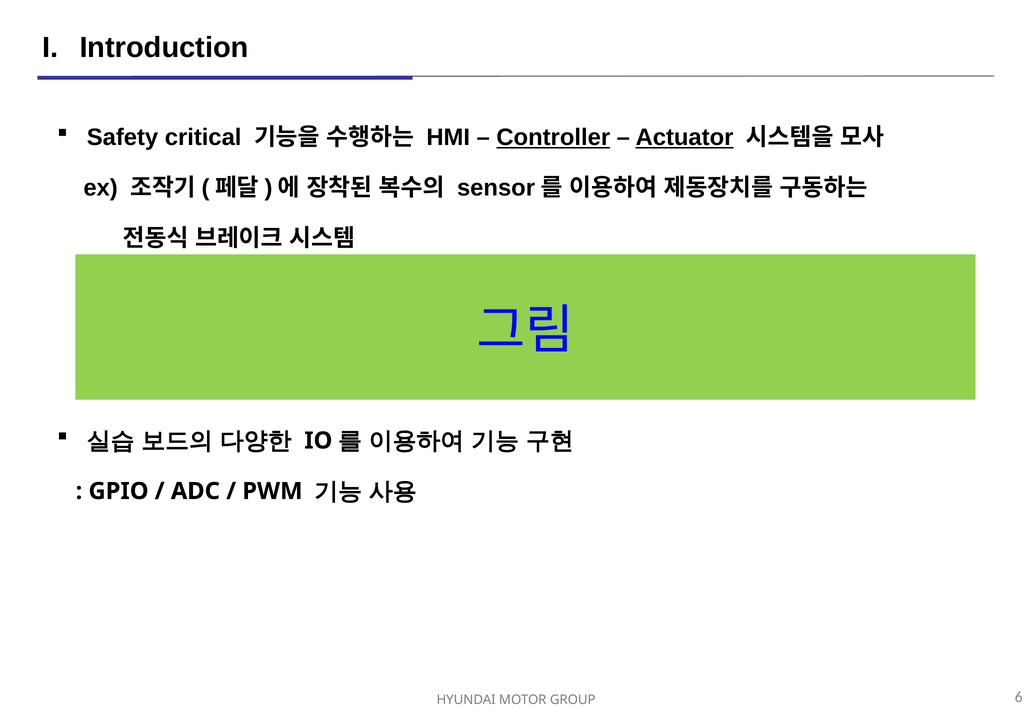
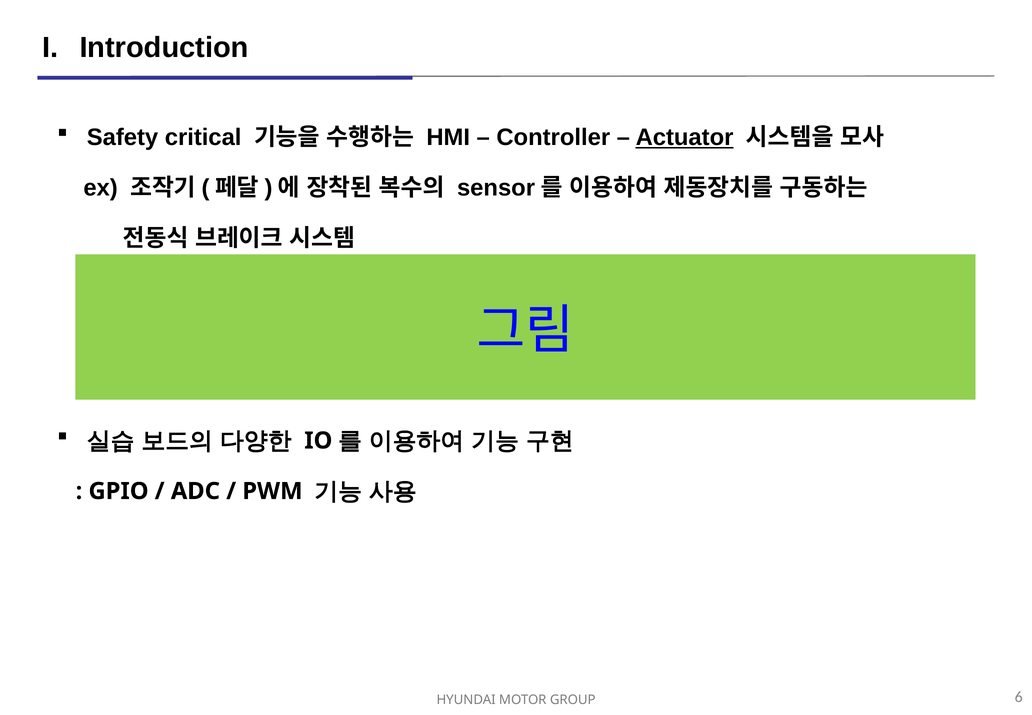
Controller underline: present -> none
